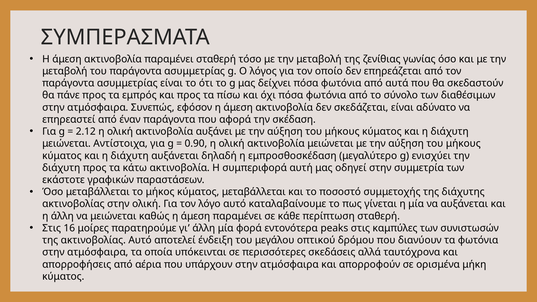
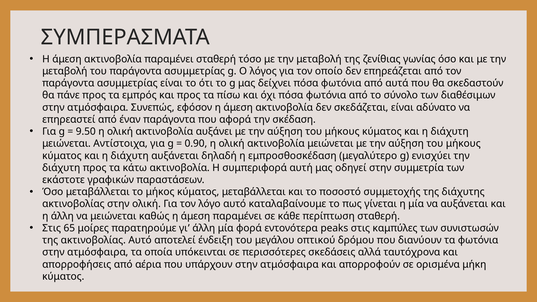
2.12: 2.12 -> 9.50
16: 16 -> 65
